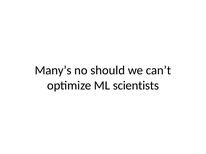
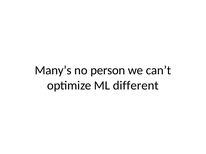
should: should -> person
scientists: scientists -> different
